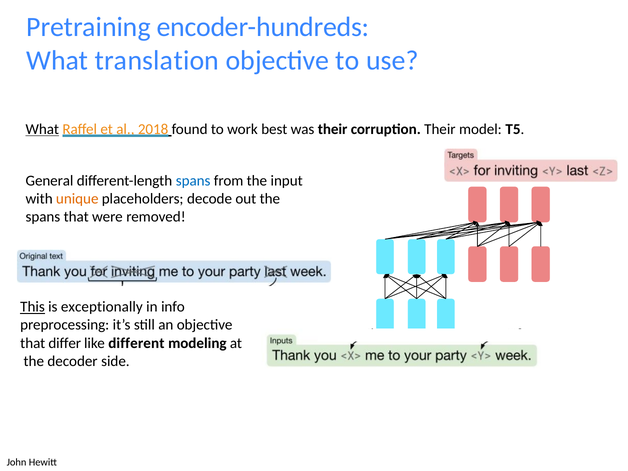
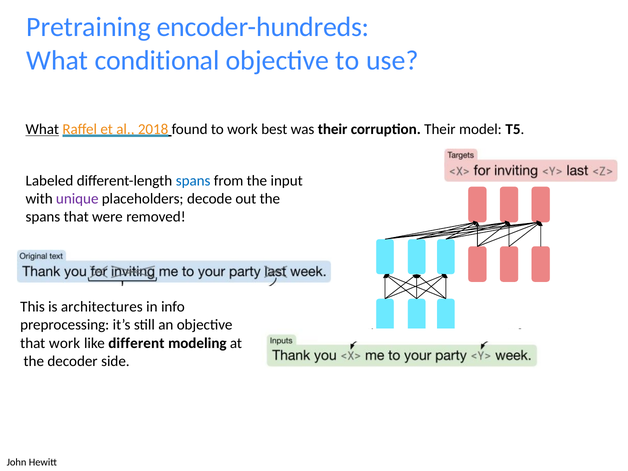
translation: translation -> conditional
General: General -> Labeled
unique colour: orange -> purple
This underline: present -> none
exceptionally: exceptionally -> architectures
that differ: differ -> work
